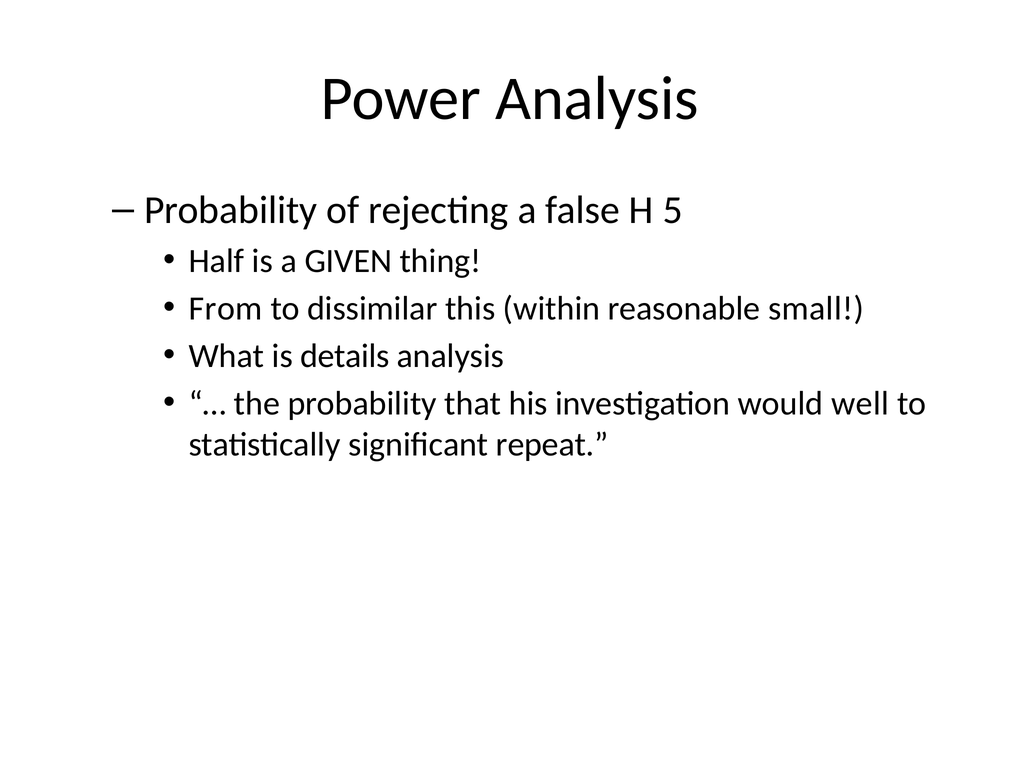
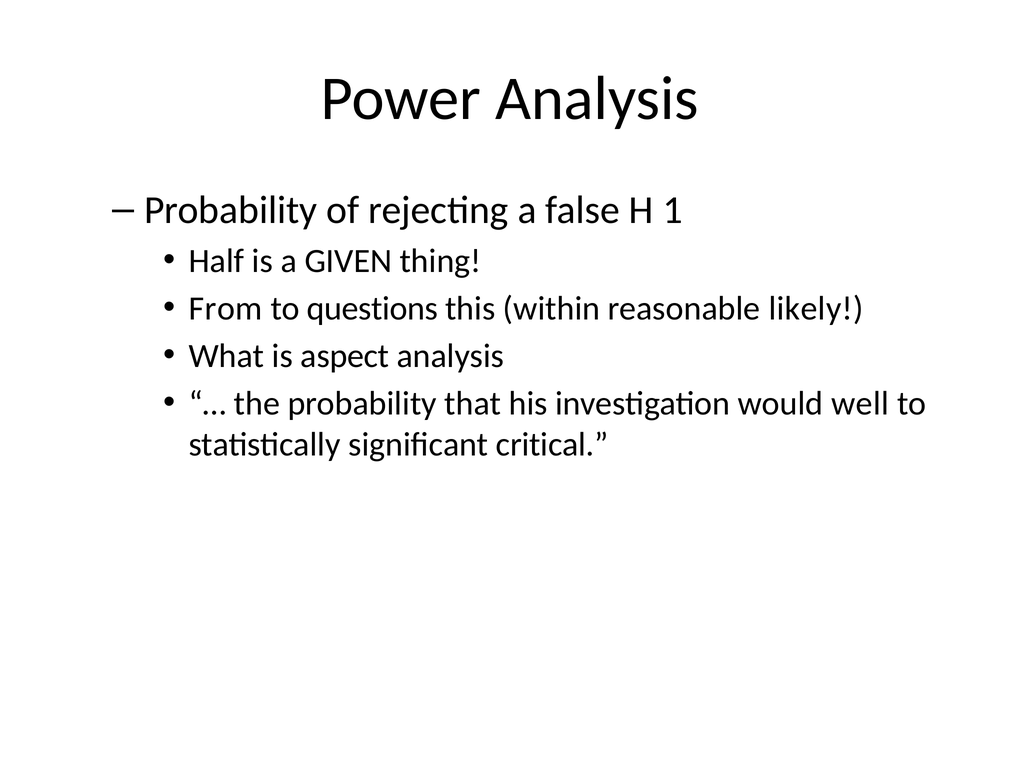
5: 5 -> 1
dissimilar: dissimilar -> questions
small: small -> likely
details: details -> aspect
repeat: repeat -> critical
